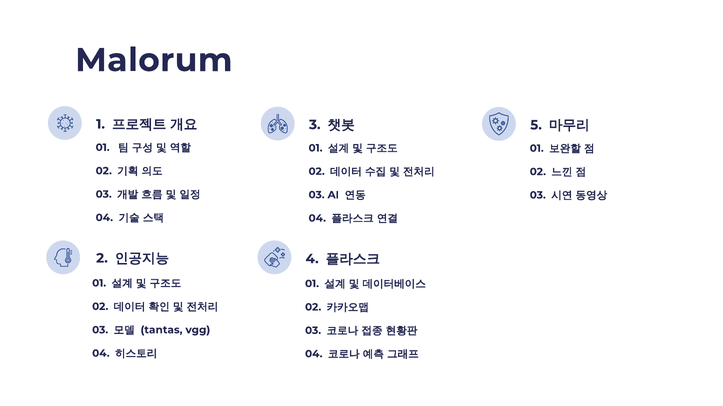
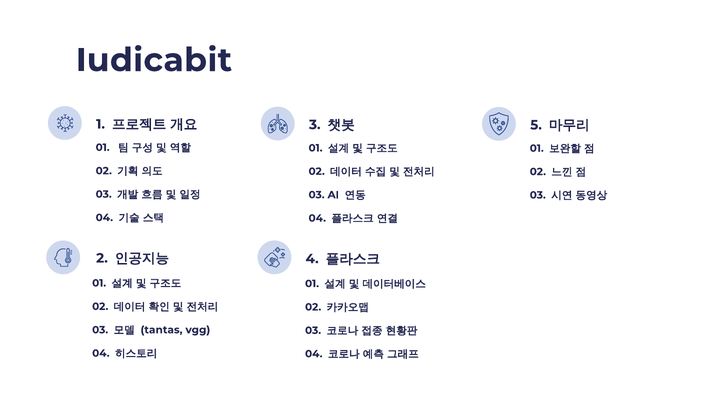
Malorum: Malorum -> Iudicabit
